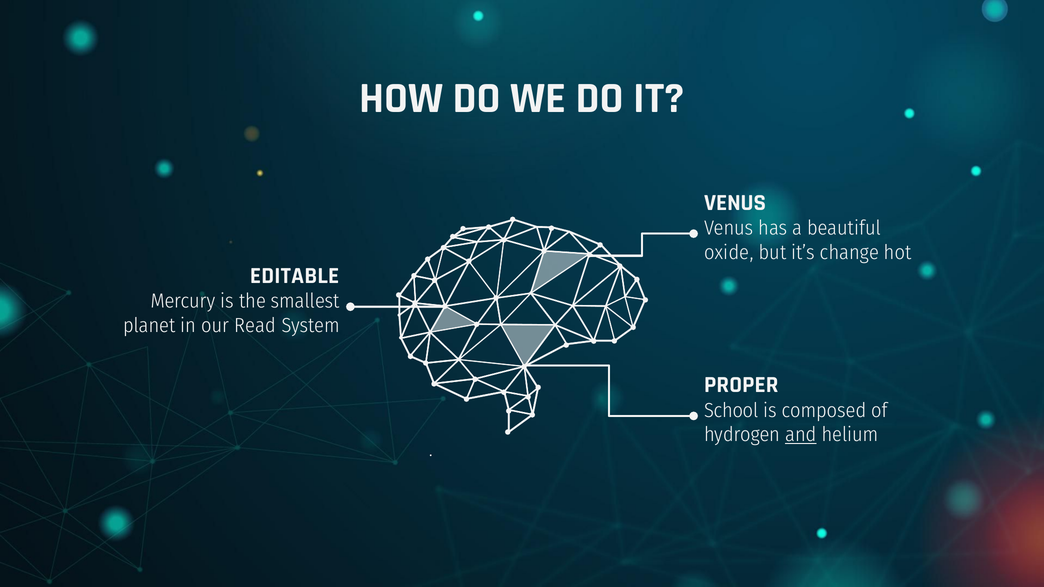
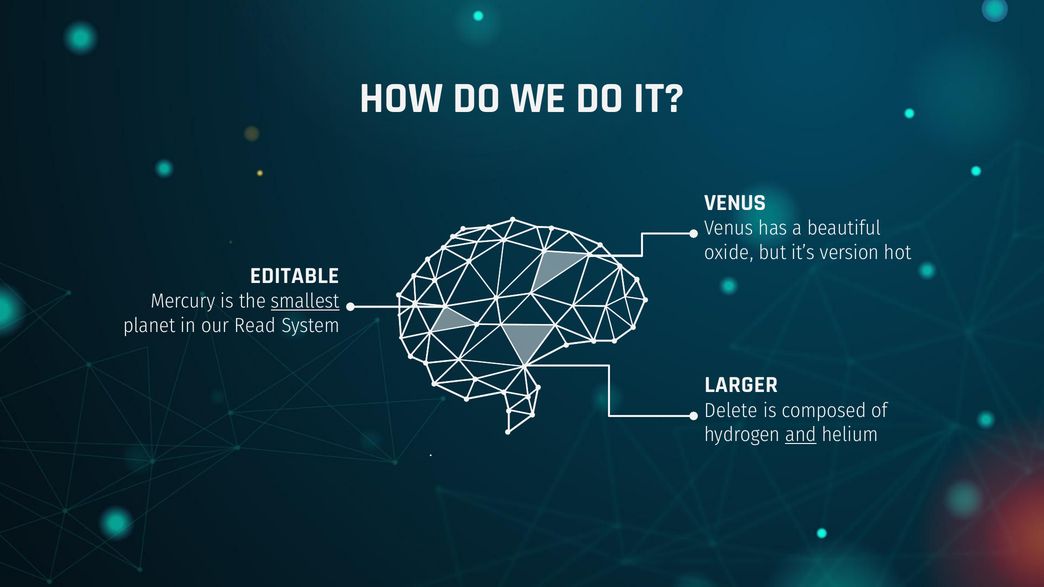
change: change -> version
smallest underline: none -> present
PROPER: PROPER -> LARGER
School: School -> Delete
